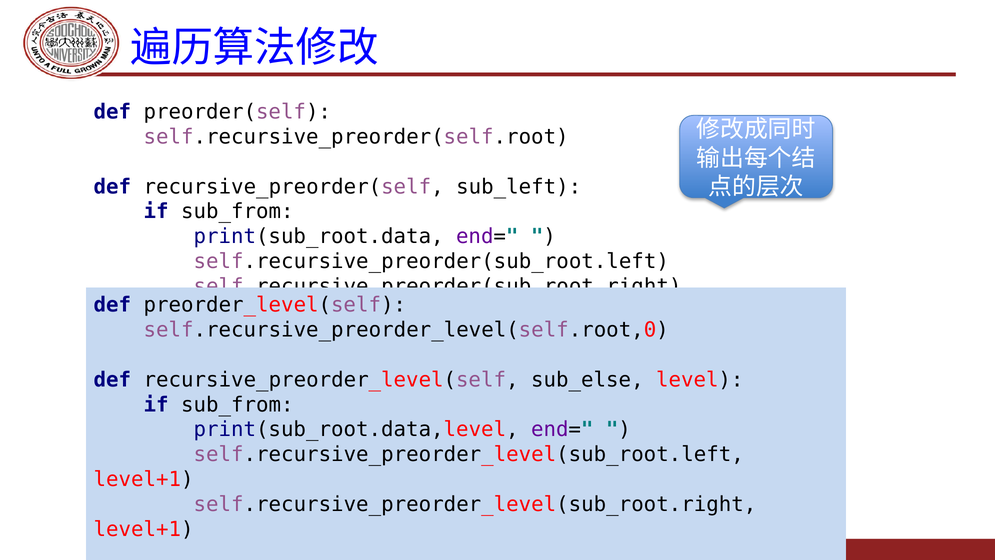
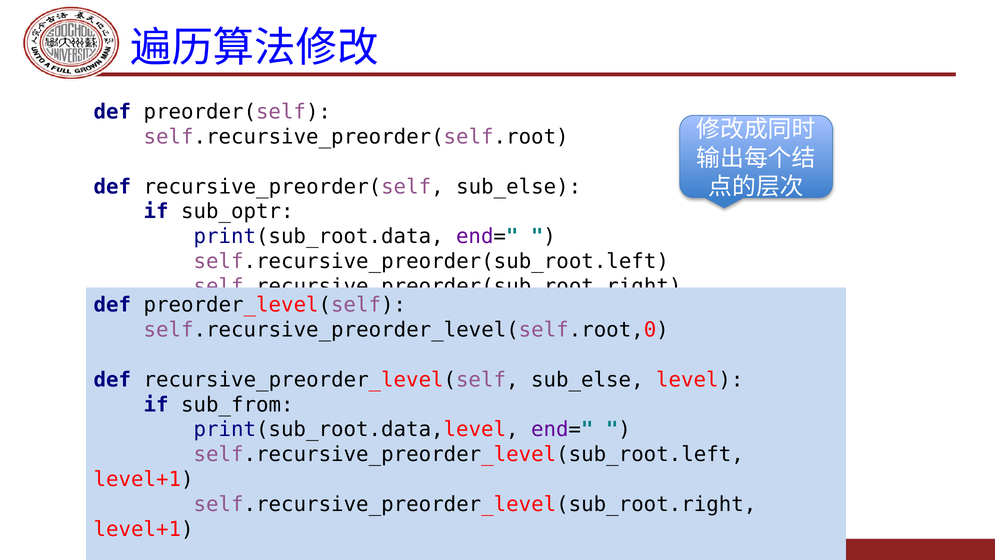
recursive_preorder(self sub_left: sub_left -> sub_else
sub_from at (237, 212): sub_from -> sub_optr
